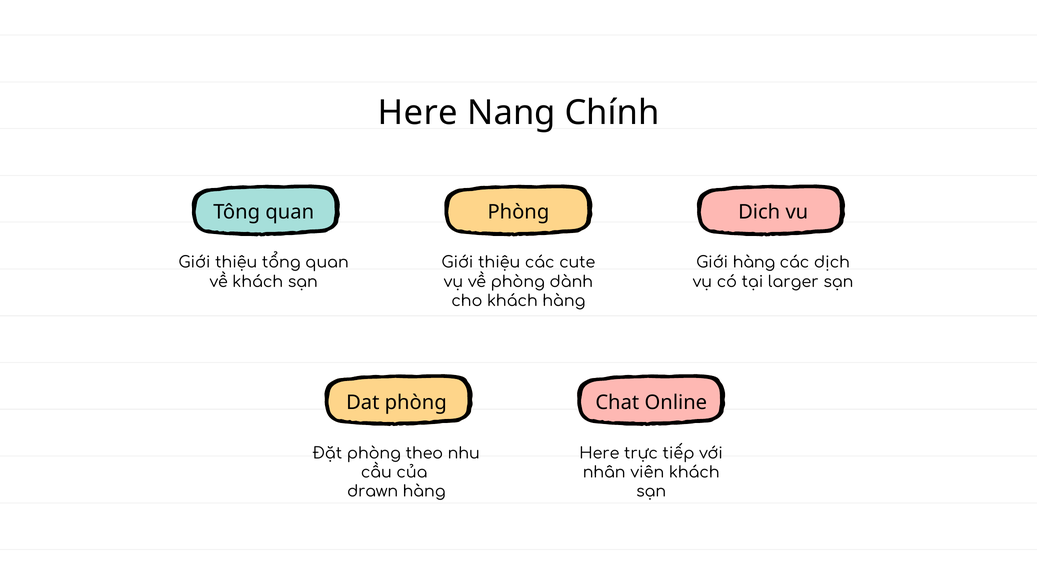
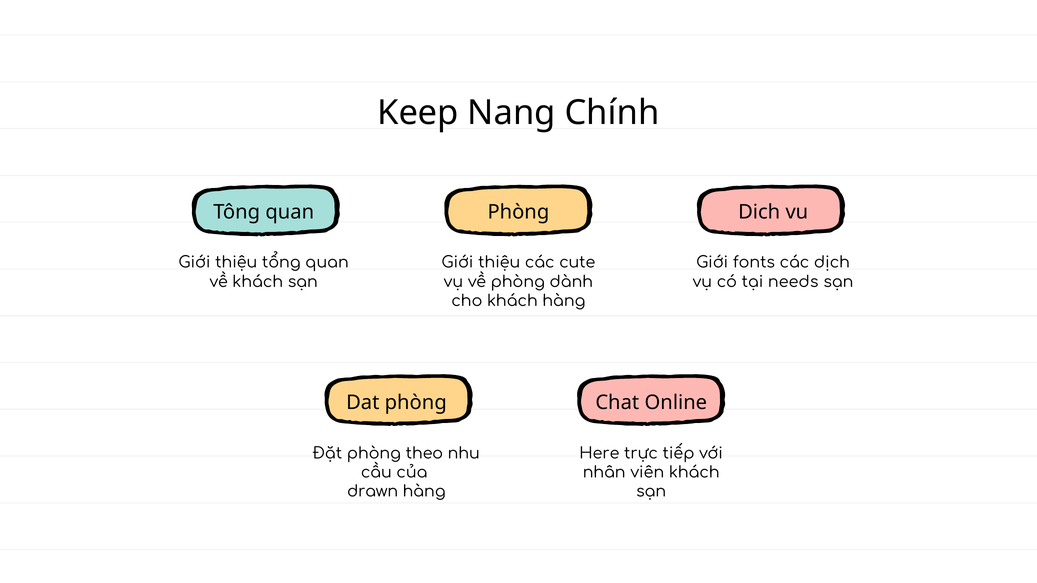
Here at (418, 113): Here -> Keep
Giới hàng: hàng -> fonts
larger: larger -> needs
